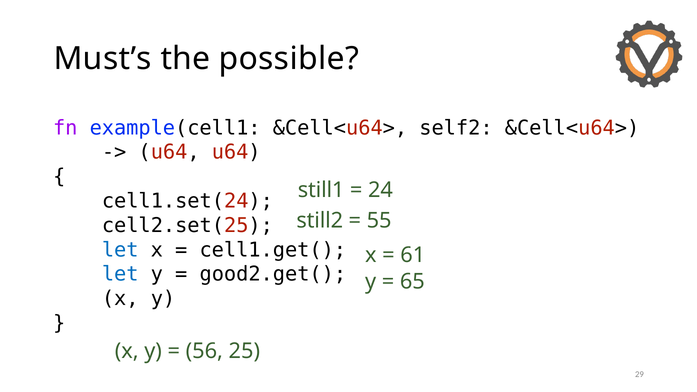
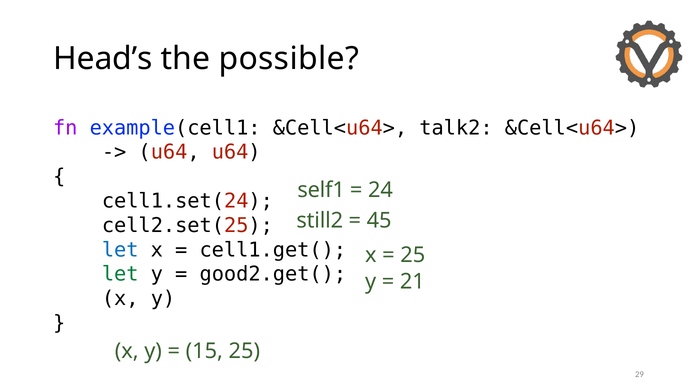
Must’s: Must’s -> Head’s
self2: self2 -> talk2
still1: still1 -> self1
55: 55 -> 45
61 at (413, 255): 61 -> 25
let at (120, 274) colour: blue -> green
65: 65 -> 21
56: 56 -> 15
